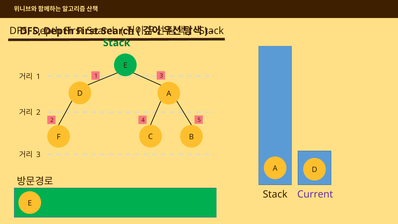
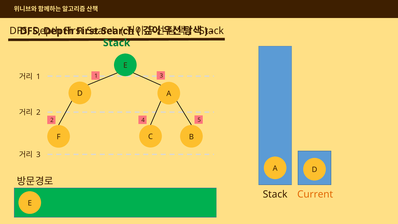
Current colour: purple -> orange
